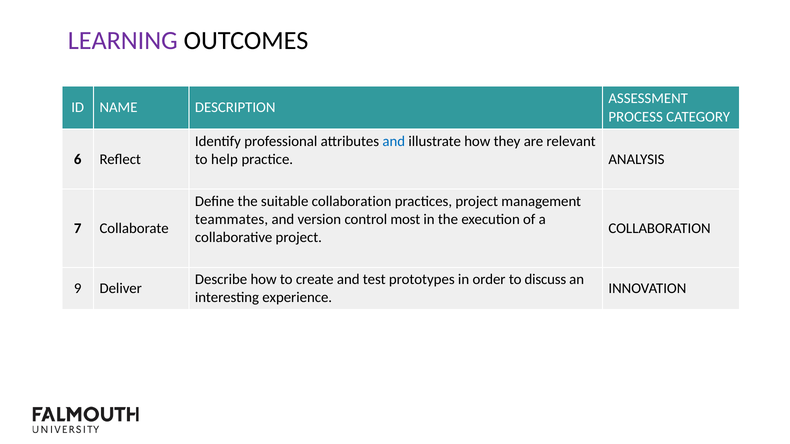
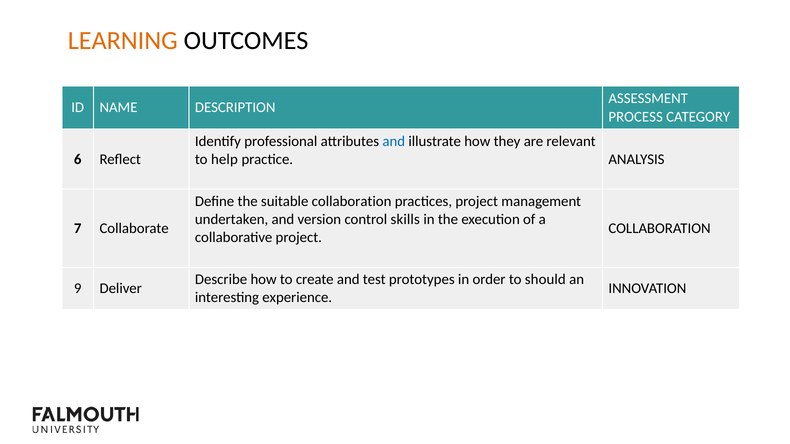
LEARNING colour: purple -> orange
teammates: teammates -> undertaken
most: most -> skills
discuss: discuss -> should
